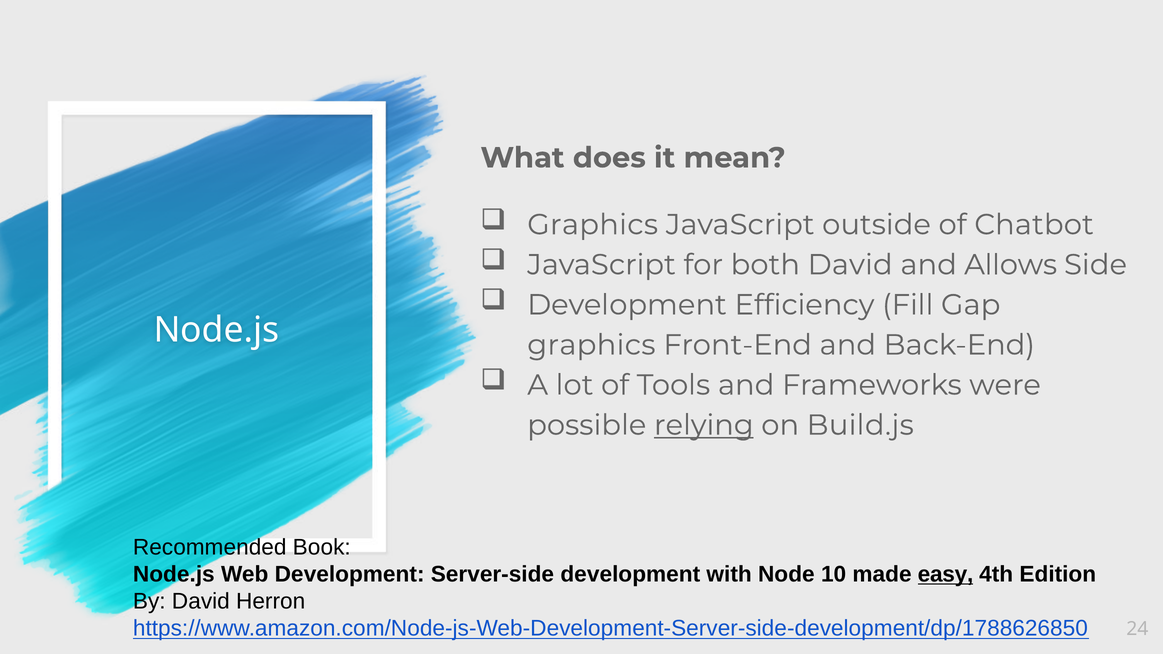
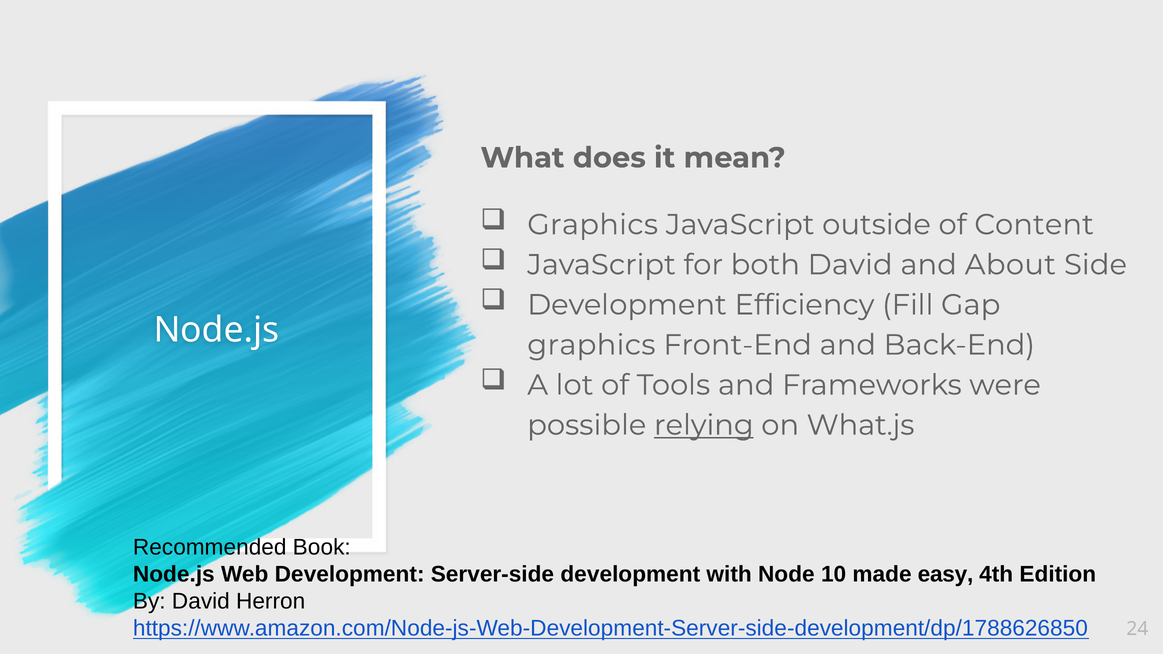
Chatbot: Chatbot -> Content
Allows: Allows -> About
Build.js: Build.js -> What.js
easy underline: present -> none
